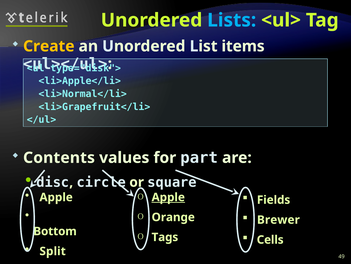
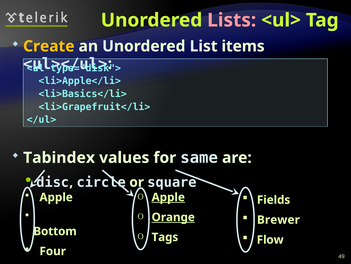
Lists colour: light blue -> pink
<li>Normal</li>: <li>Normal</li> -> <li>Basics</li>
Contents: Contents -> Tabindex
part: part -> same
Orange underline: none -> present
Cells: Cells -> Flow
Split: Split -> Four
